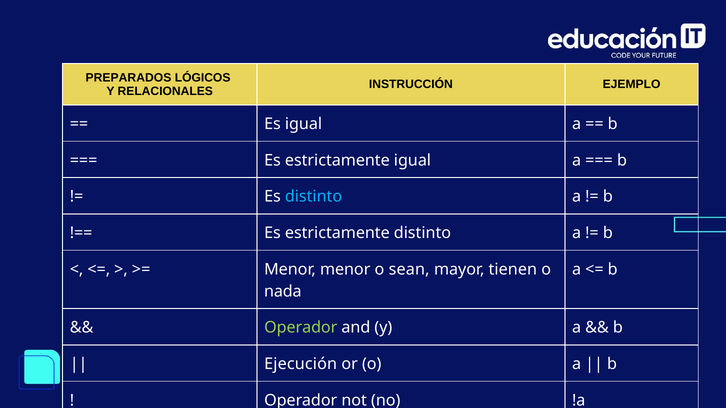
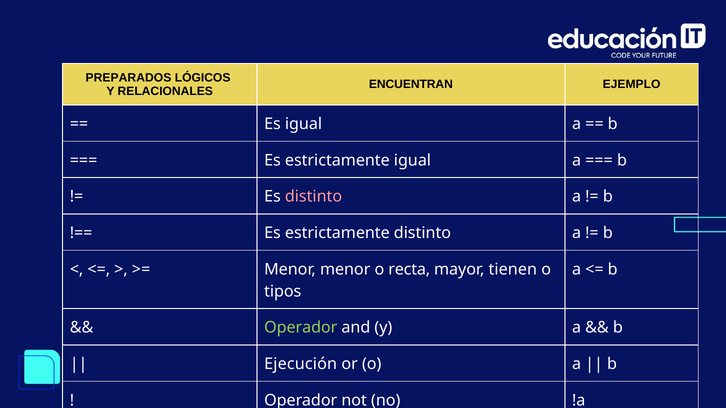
INSTRUCCIÓN: INSTRUCCIÓN -> ENCUENTRAN
distinto at (314, 197) colour: light blue -> pink
sean: sean -> recta
nada: nada -> tipos
